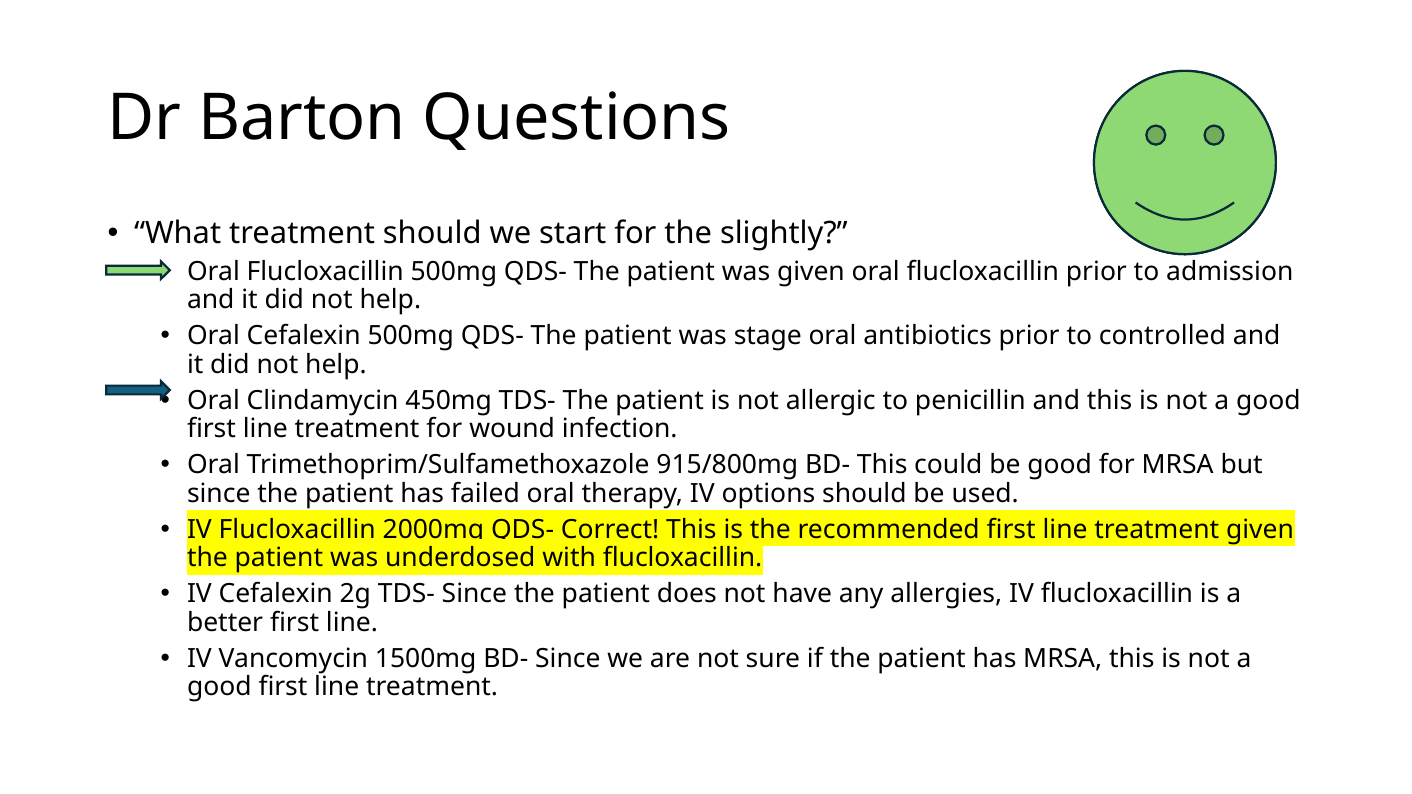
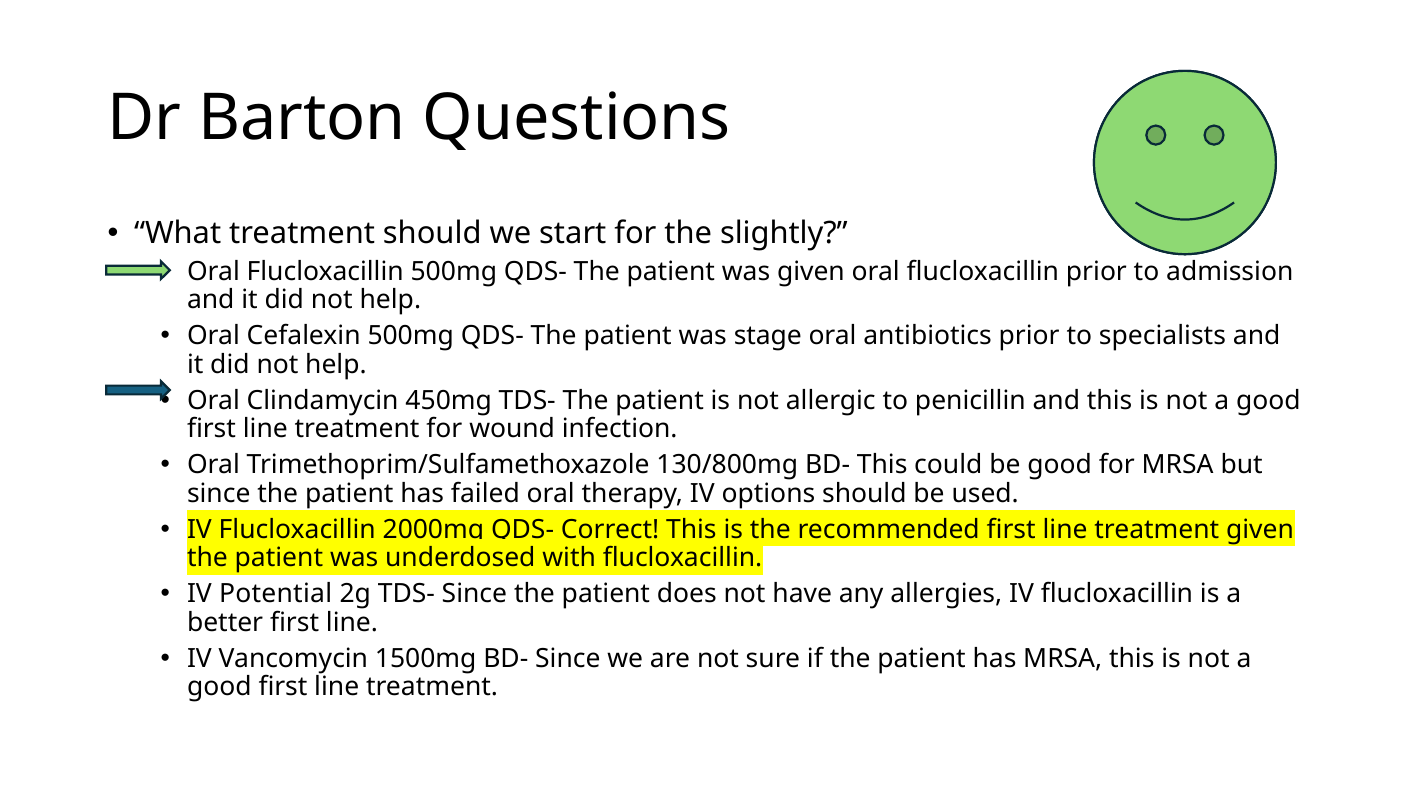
controlled: controlled -> specialists
915/800mg: 915/800mg -> 130/800mg
IV Cefalexin: Cefalexin -> Potential
